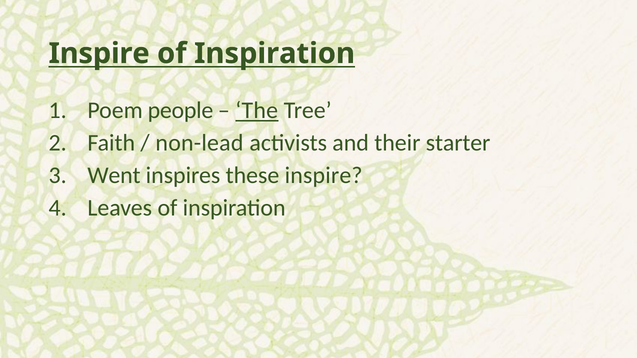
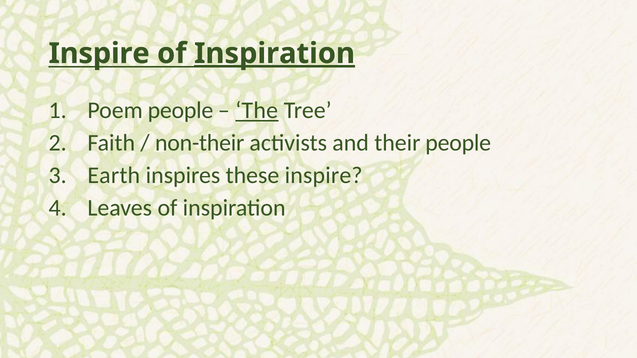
Inspiration at (275, 54) underline: none -> present
non-lead: non-lead -> non-their
their starter: starter -> people
Went: Went -> Earth
